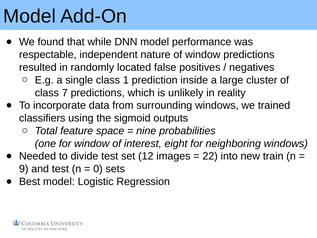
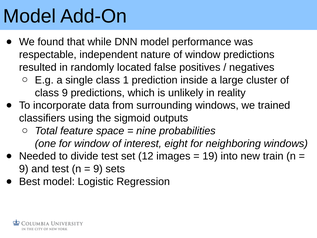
class 7: 7 -> 9
22: 22 -> 19
0 at (98, 169): 0 -> 9
